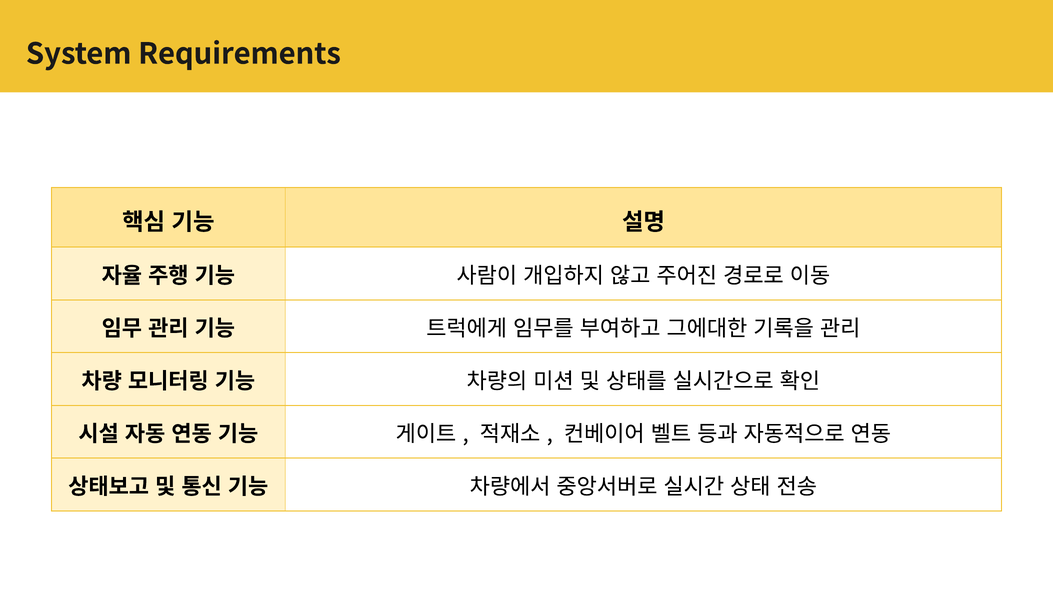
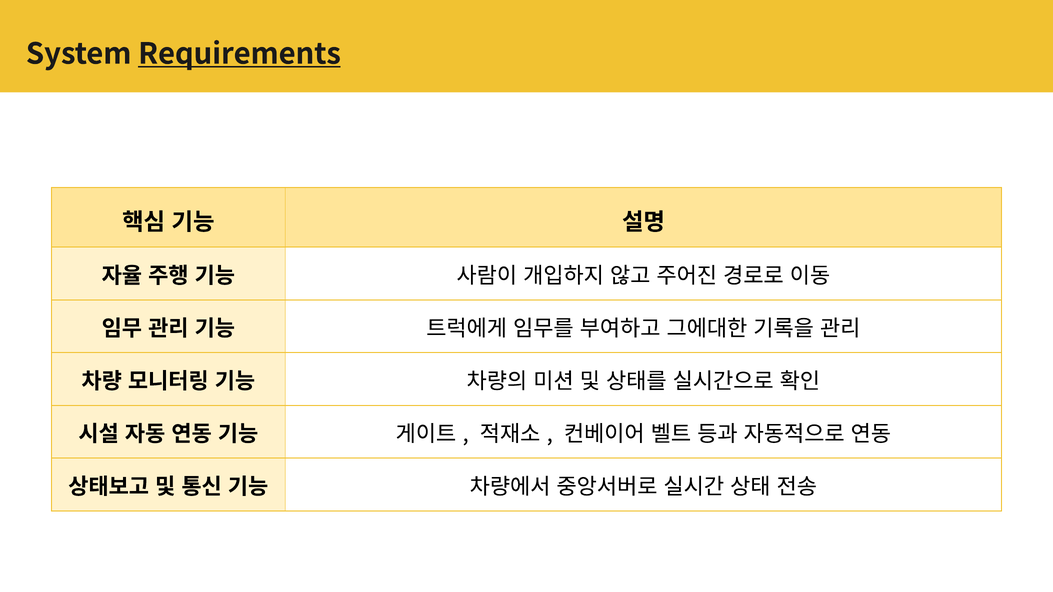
Requirements underline: none -> present
